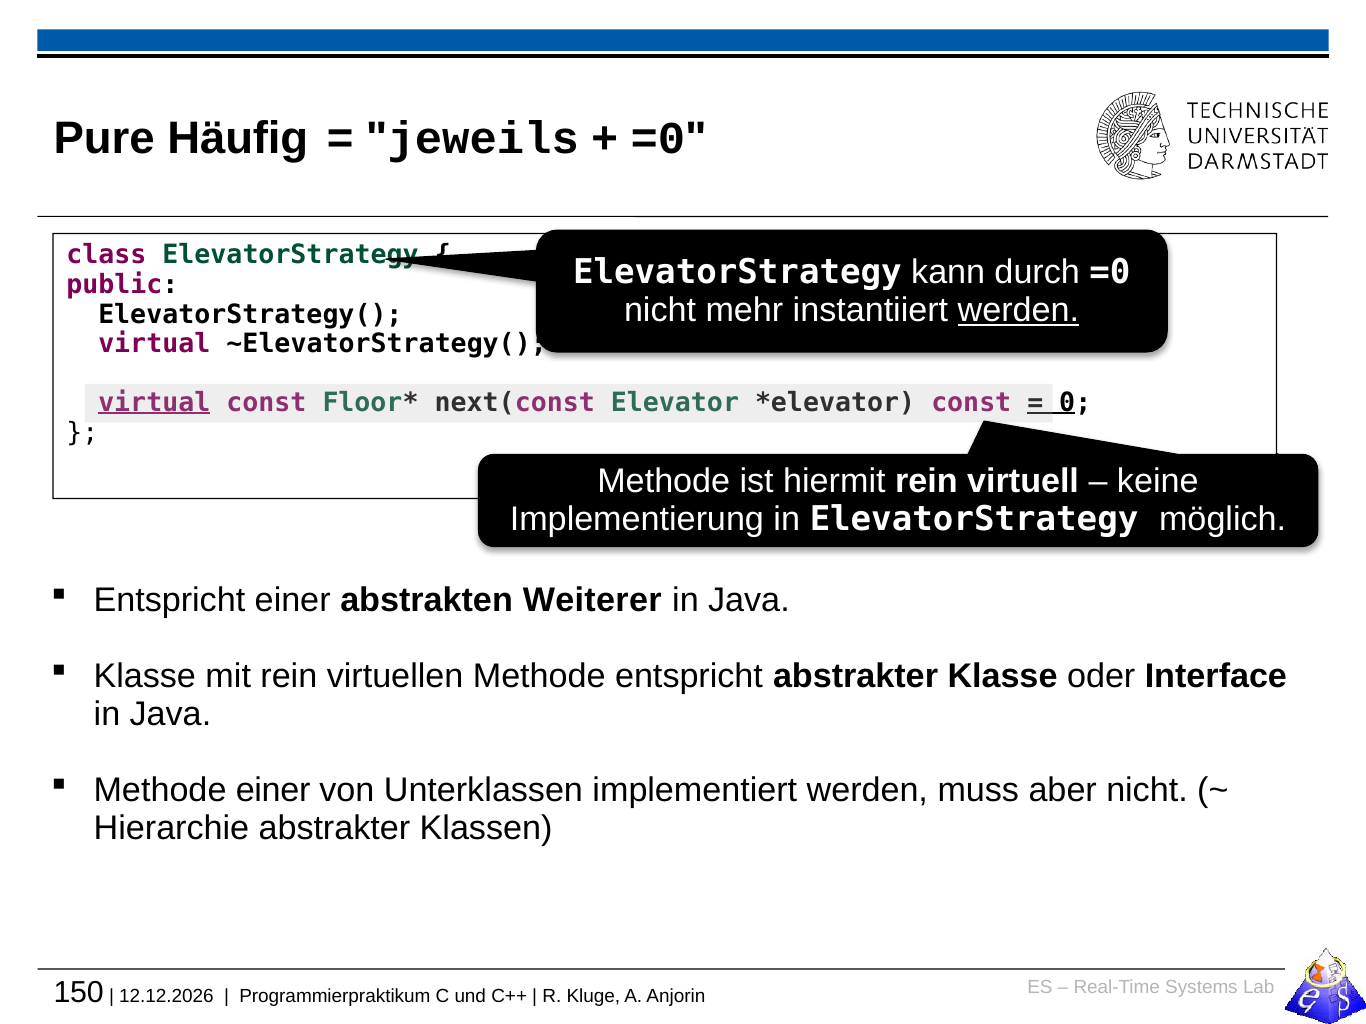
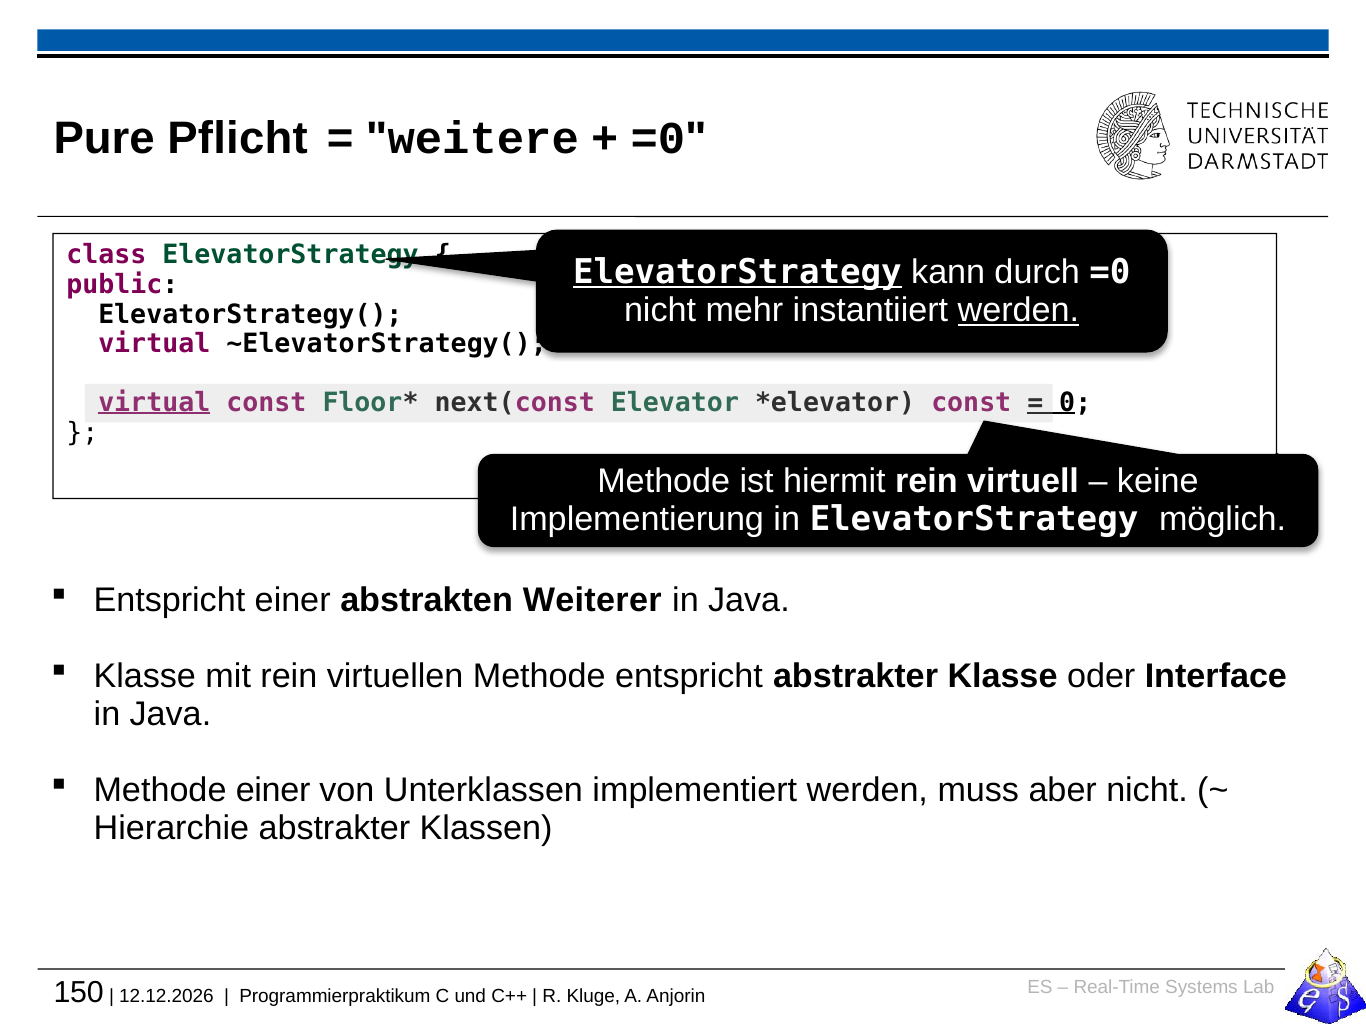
Häufig: Häufig -> Pflicht
jeweils: jeweils -> weitere
ElevatorStrategy at (737, 272) underline: none -> present
